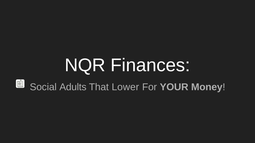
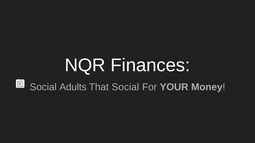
That Lower: Lower -> Social
